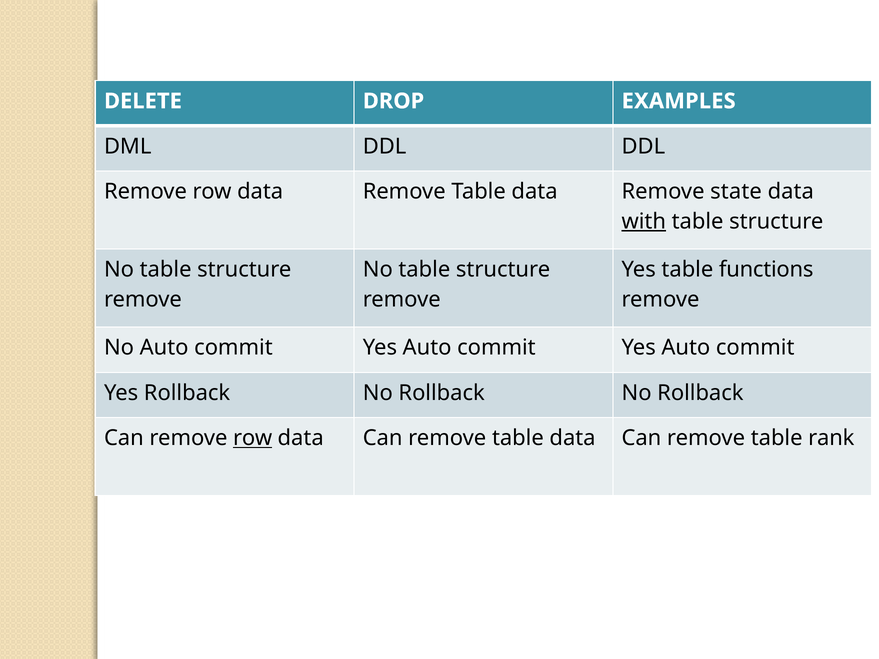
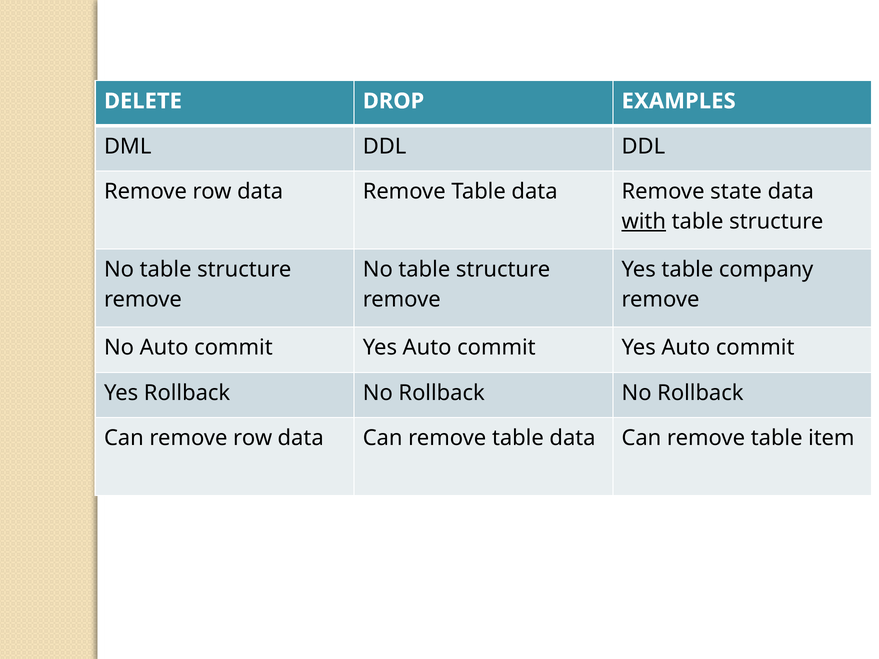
functions: functions -> company
row at (253, 438) underline: present -> none
rank: rank -> item
